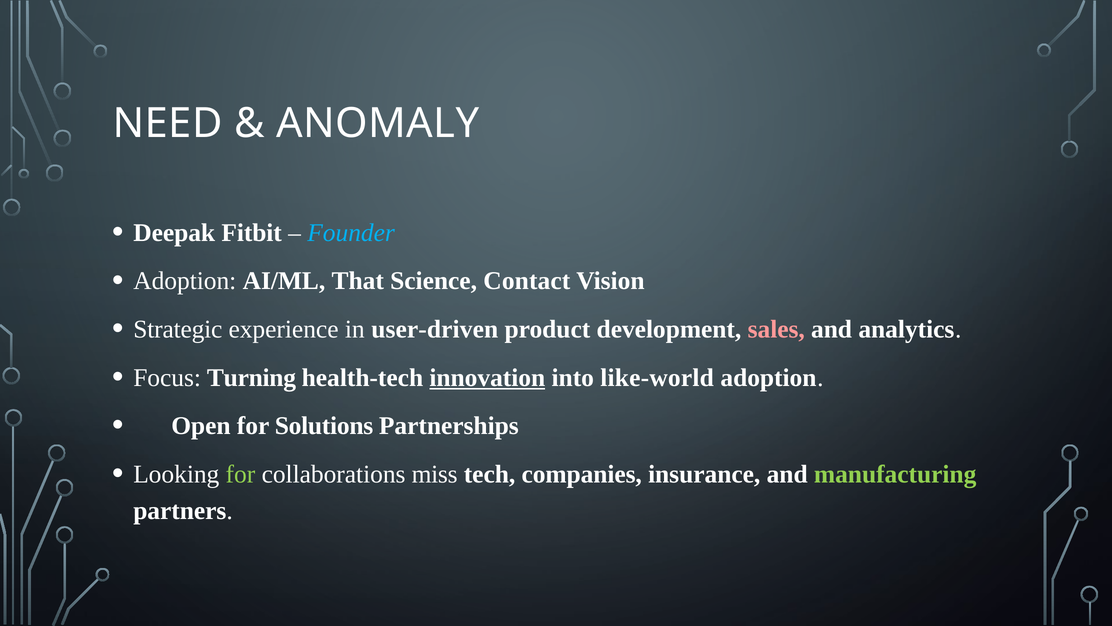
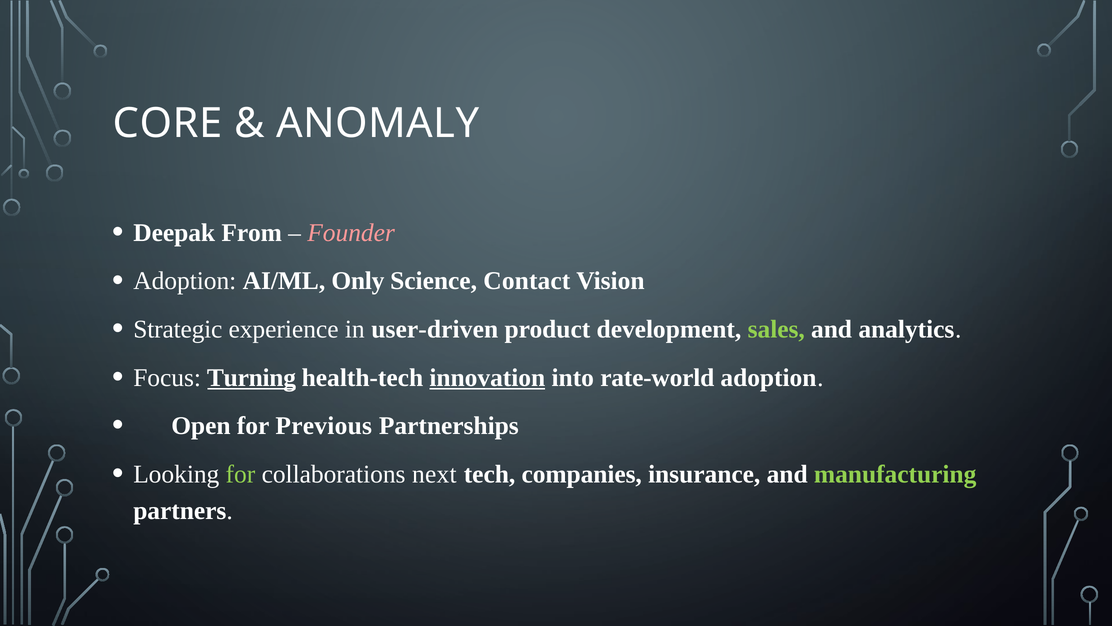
NEED: NEED -> CORE
Fitbit: Fitbit -> From
Founder colour: light blue -> pink
That: That -> Only
sales colour: pink -> light green
Turning underline: none -> present
like-world: like-world -> rate-world
Solutions: Solutions -> Previous
miss: miss -> next
